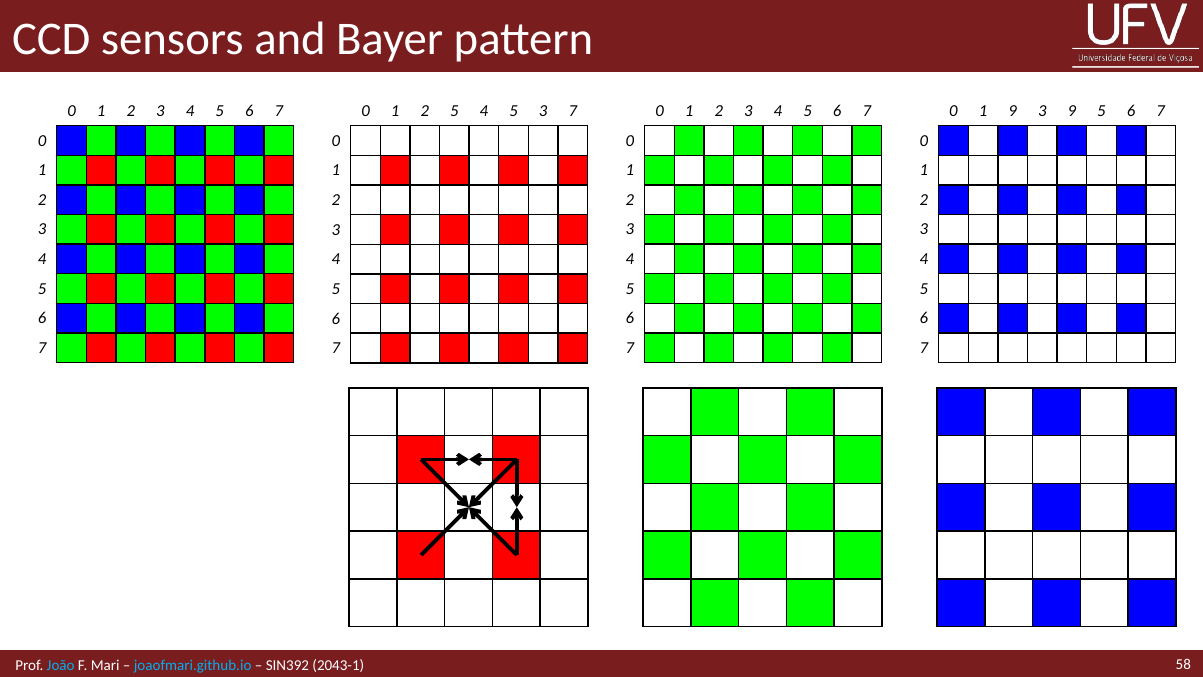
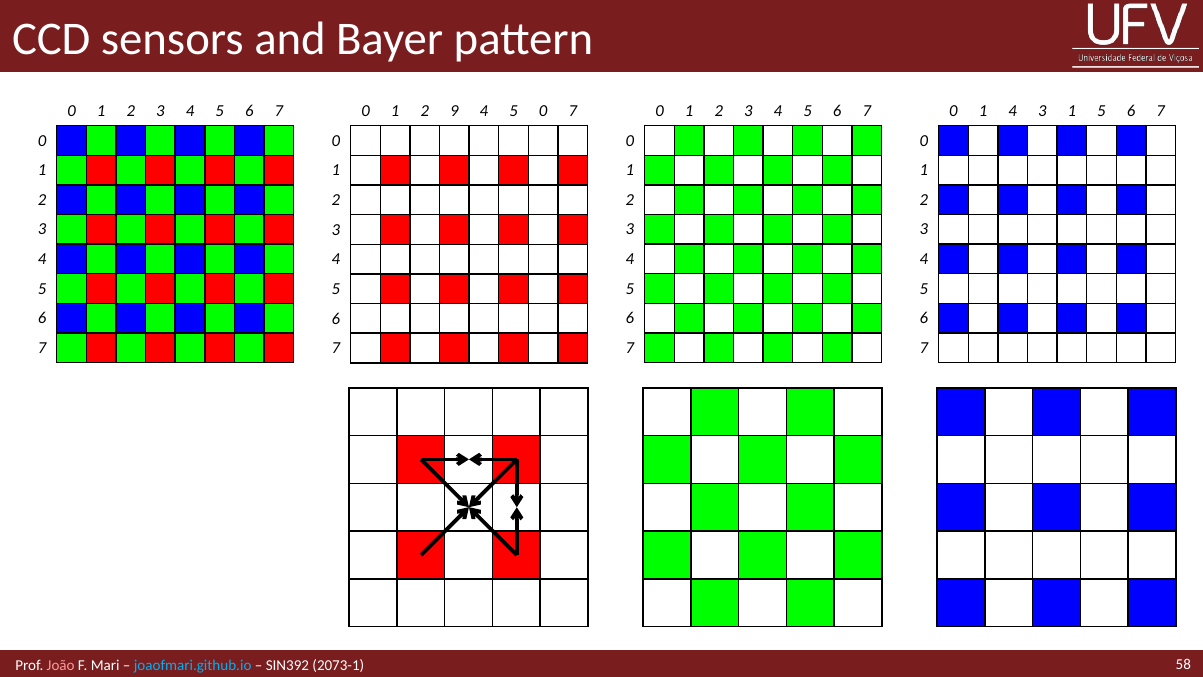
2 5: 5 -> 9
5 3: 3 -> 0
1 9: 9 -> 4
3 9: 9 -> 1
João colour: light blue -> pink
2043-1: 2043-1 -> 2073-1
